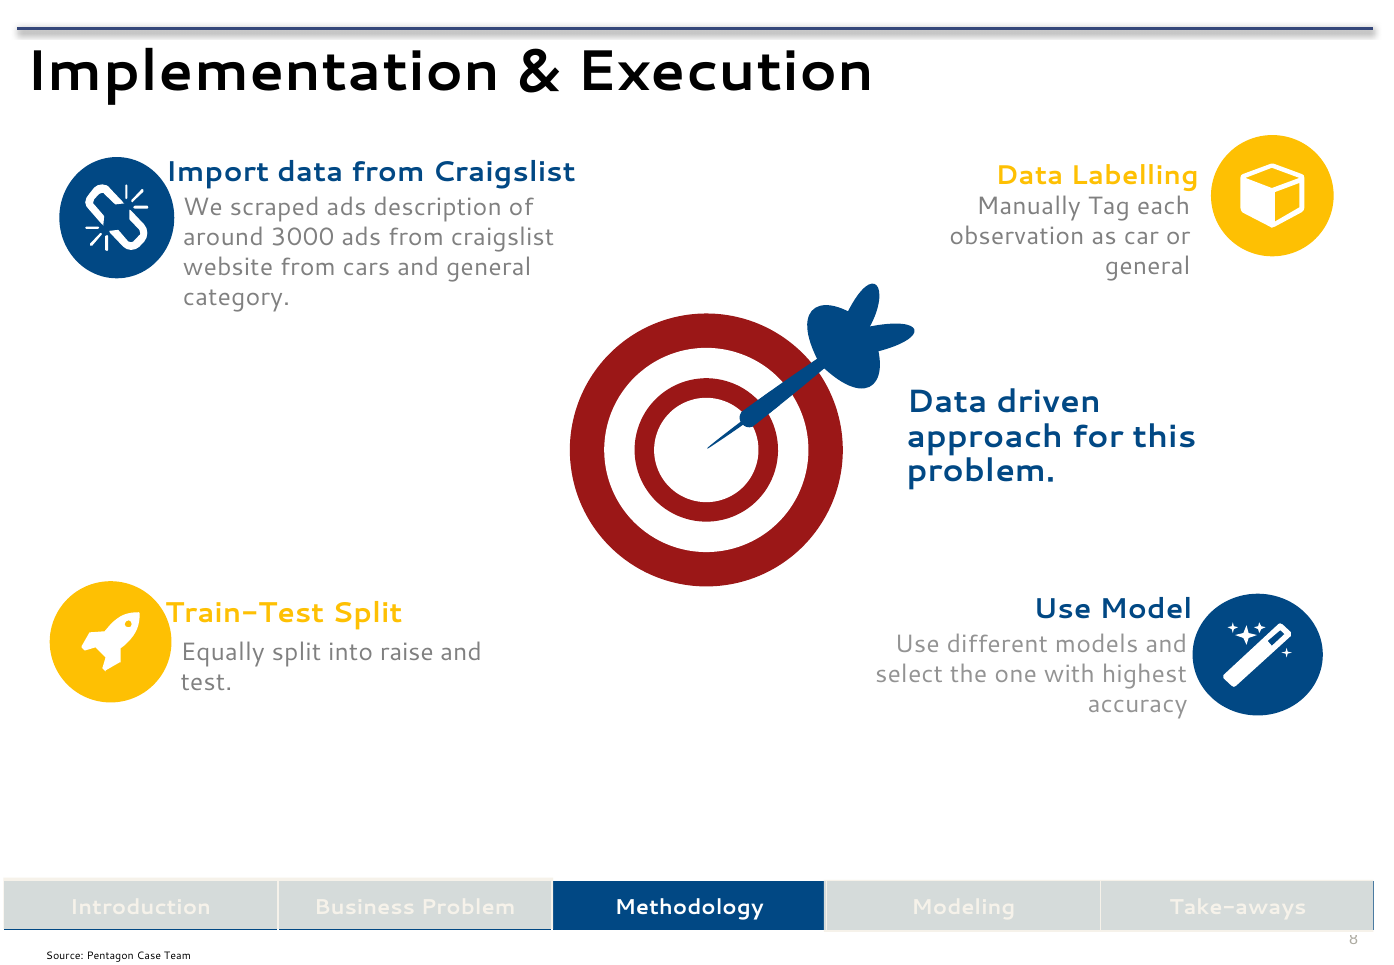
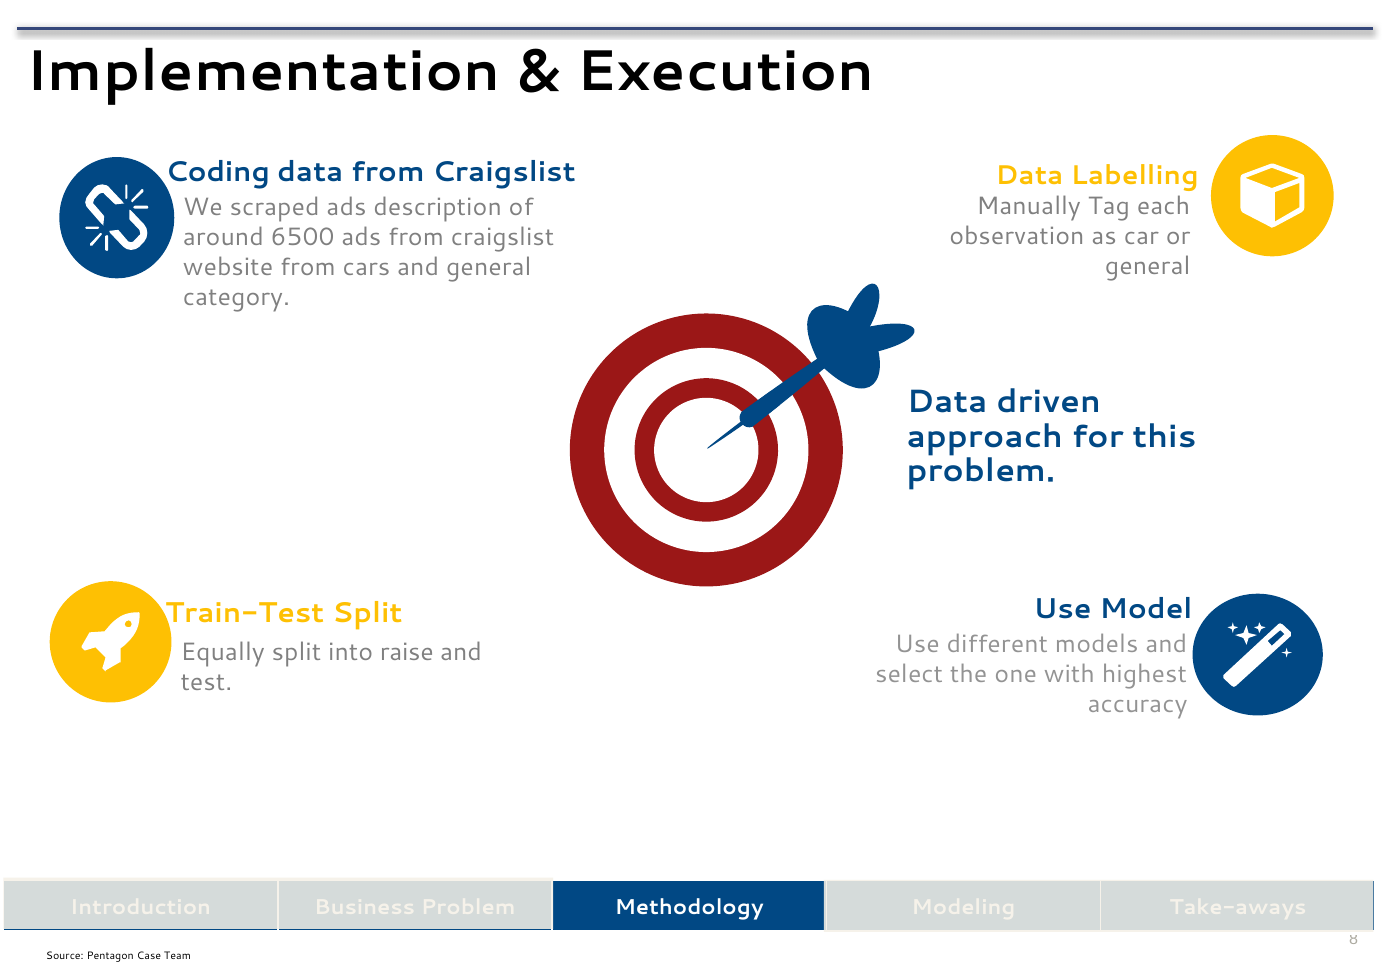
Import: Import -> Coding
3000: 3000 -> 6500
